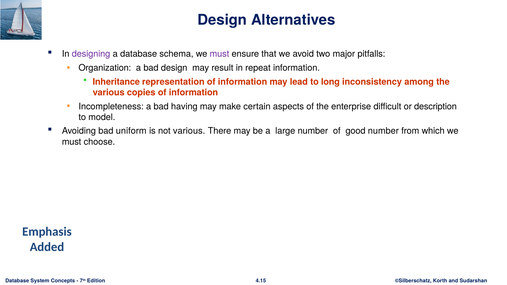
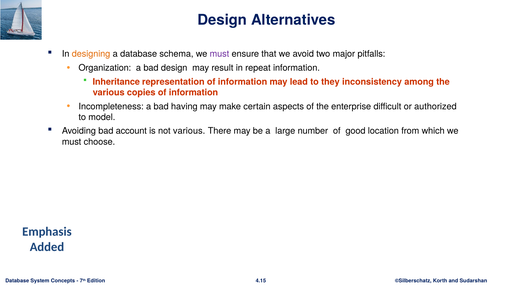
designing colour: purple -> orange
long: long -> they
description: description -> authorized
uniform: uniform -> account
good number: number -> location
